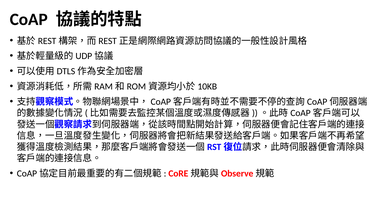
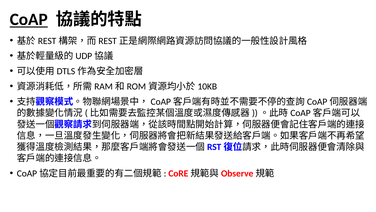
CoAP underline: none -> present
